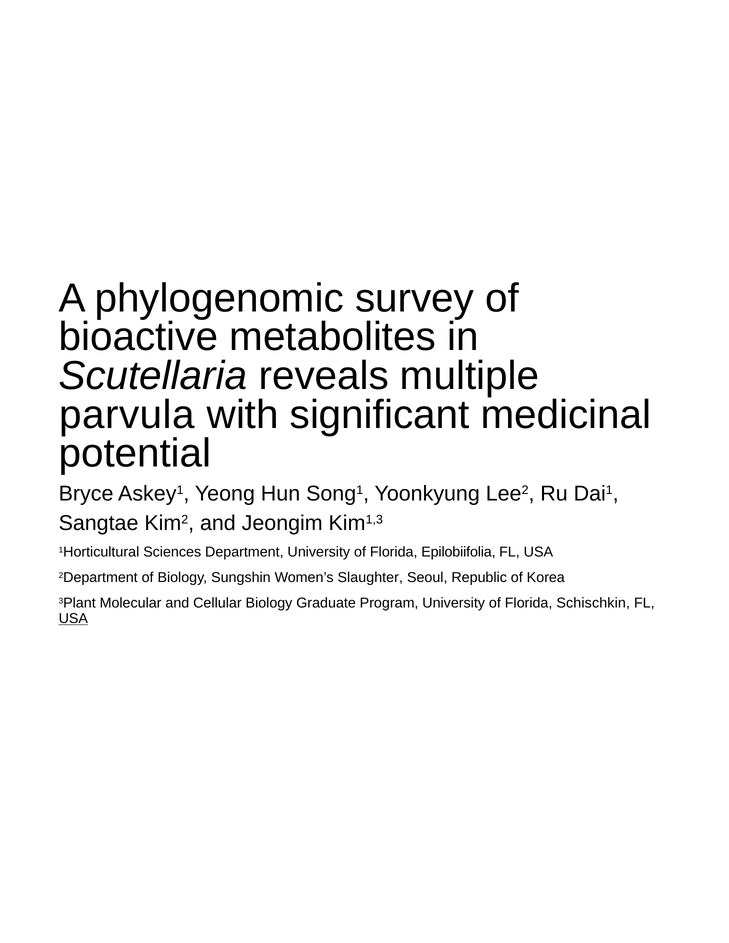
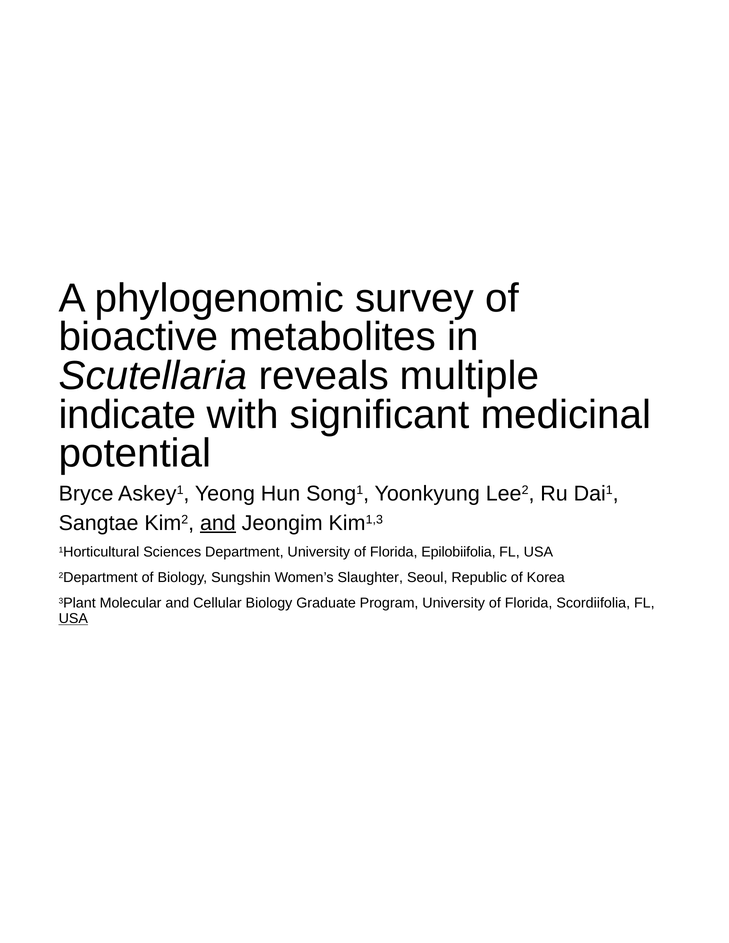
parvula: parvula -> indicate
and at (218, 523) underline: none -> present
Schischkin: Schischkin -> Scordiifolia
